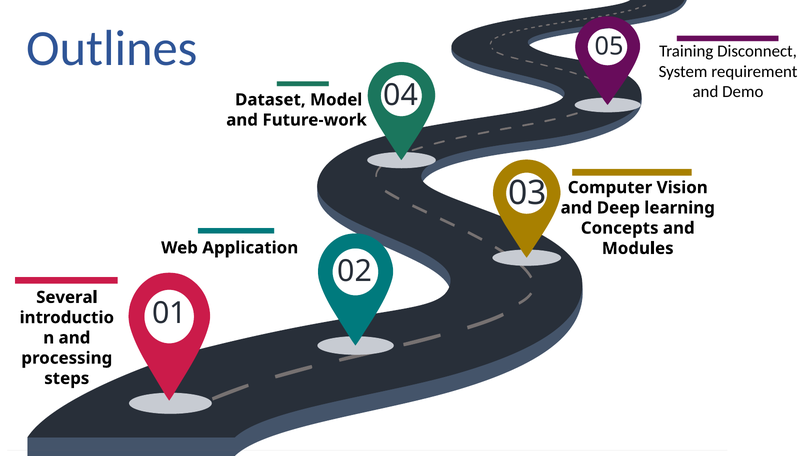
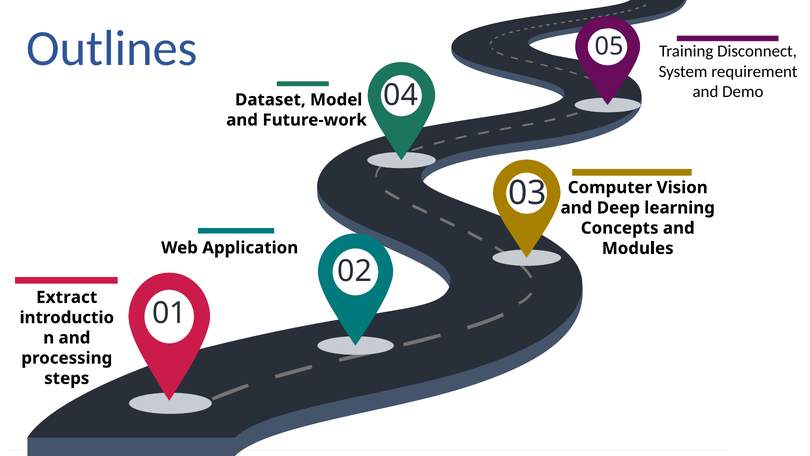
Several: Several -> Extract
